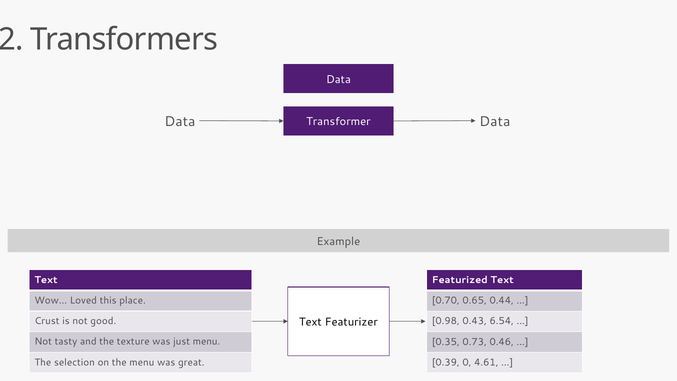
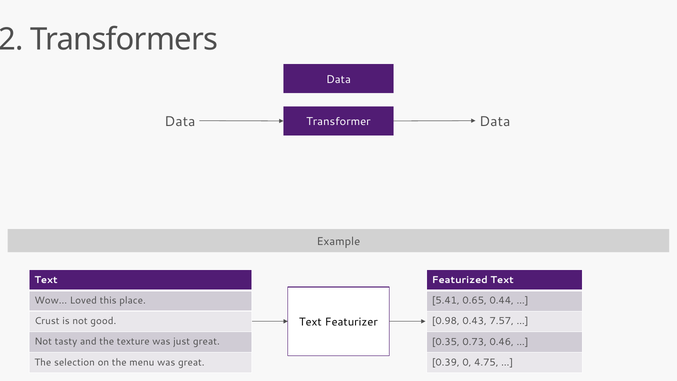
0.70: 0.70 -> 5.41
6.54: 6.54 -> 7.57
just menu: menu -> great
4.61: 4.61 -> 4.75
